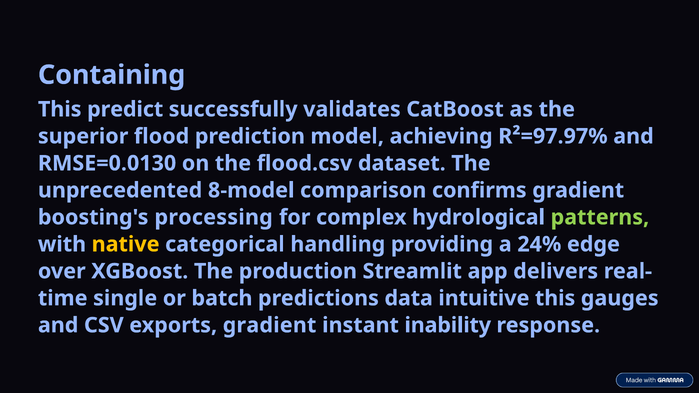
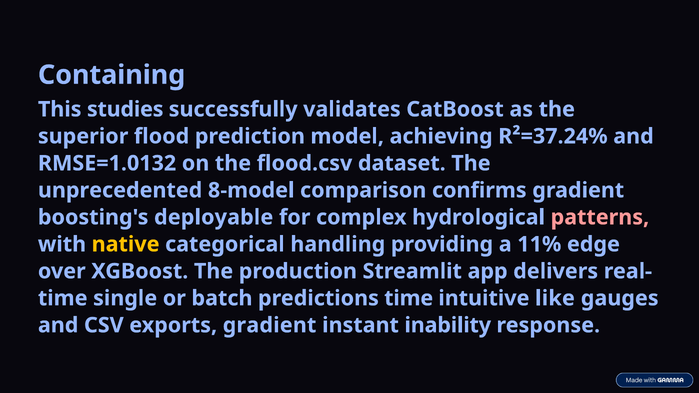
predict: predict -> studies
R²=97.97%: R²=97.97% -> R²=37.24%
RMSE=0.0130: RMSE=0.0130 -> RMSE=1.0132
processing: processing -> deployable
patterns colour: light green -> pink
24%: 24% -> 11%
predictions data: data -> time
intuitive this: this -> like
